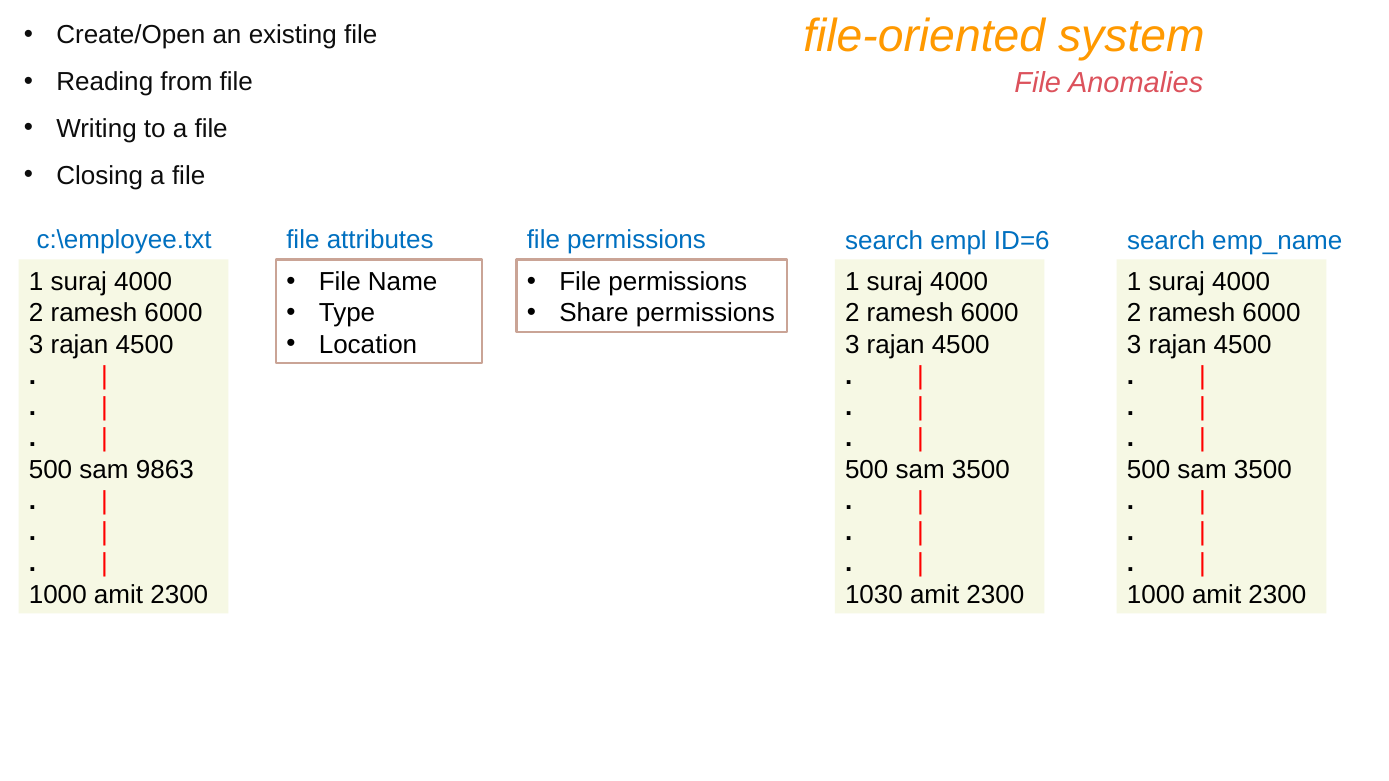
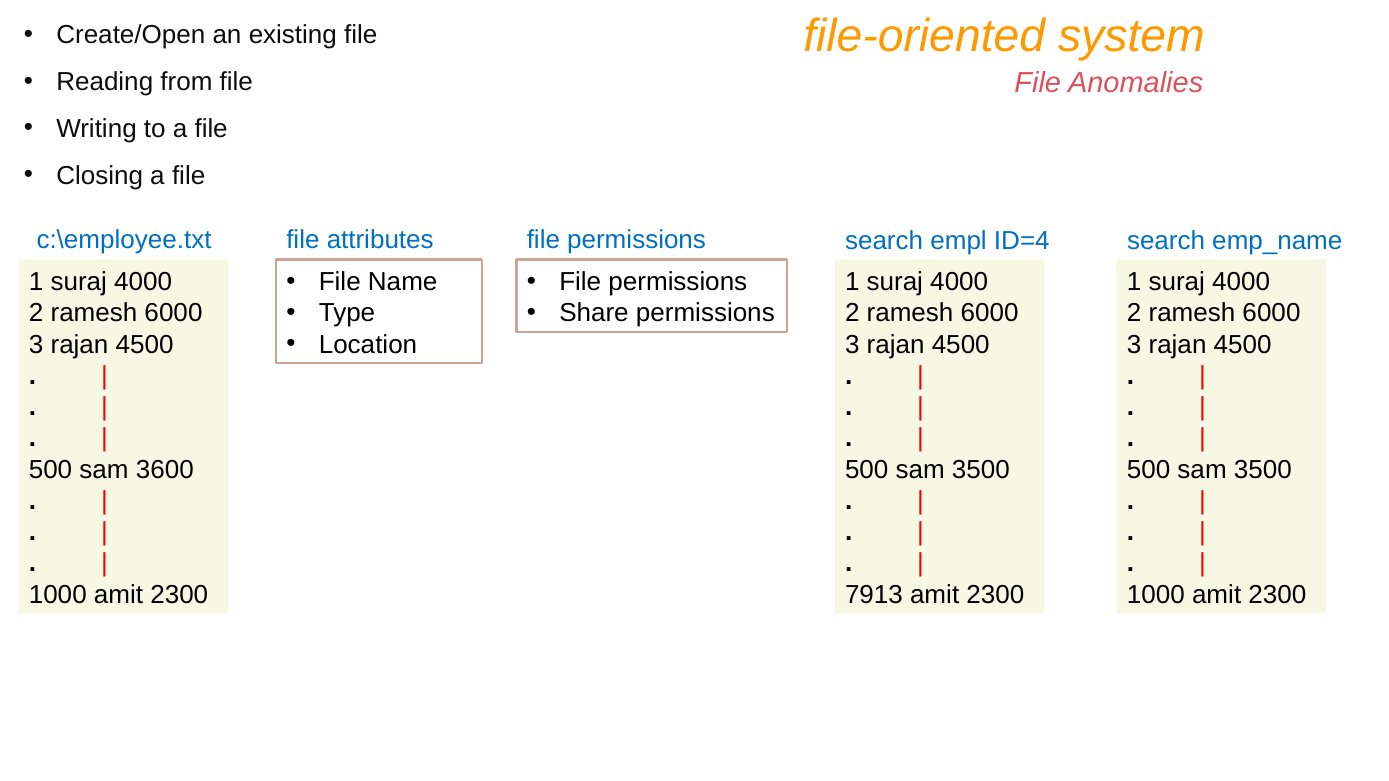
ID=6: ID=6 -> ID=4
9863: 9863 -> 3600
1030: 1030 -> 7913
